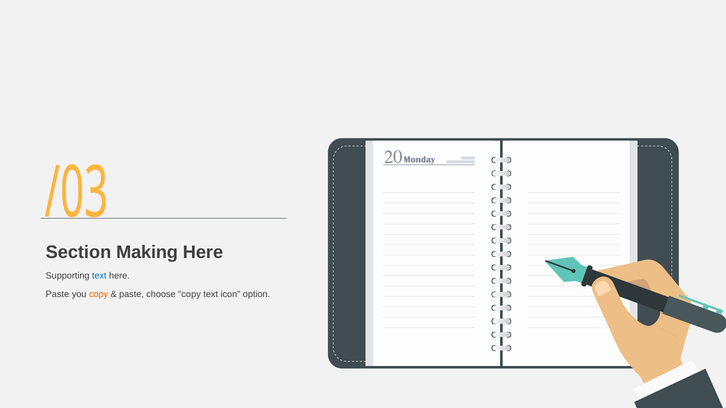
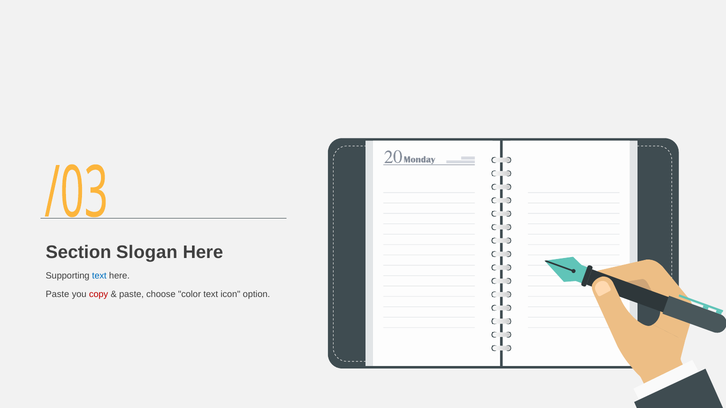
Making: Making -> Slogan
copy at (99, 294) colour: orange -> red
choose copy: copy -> color
